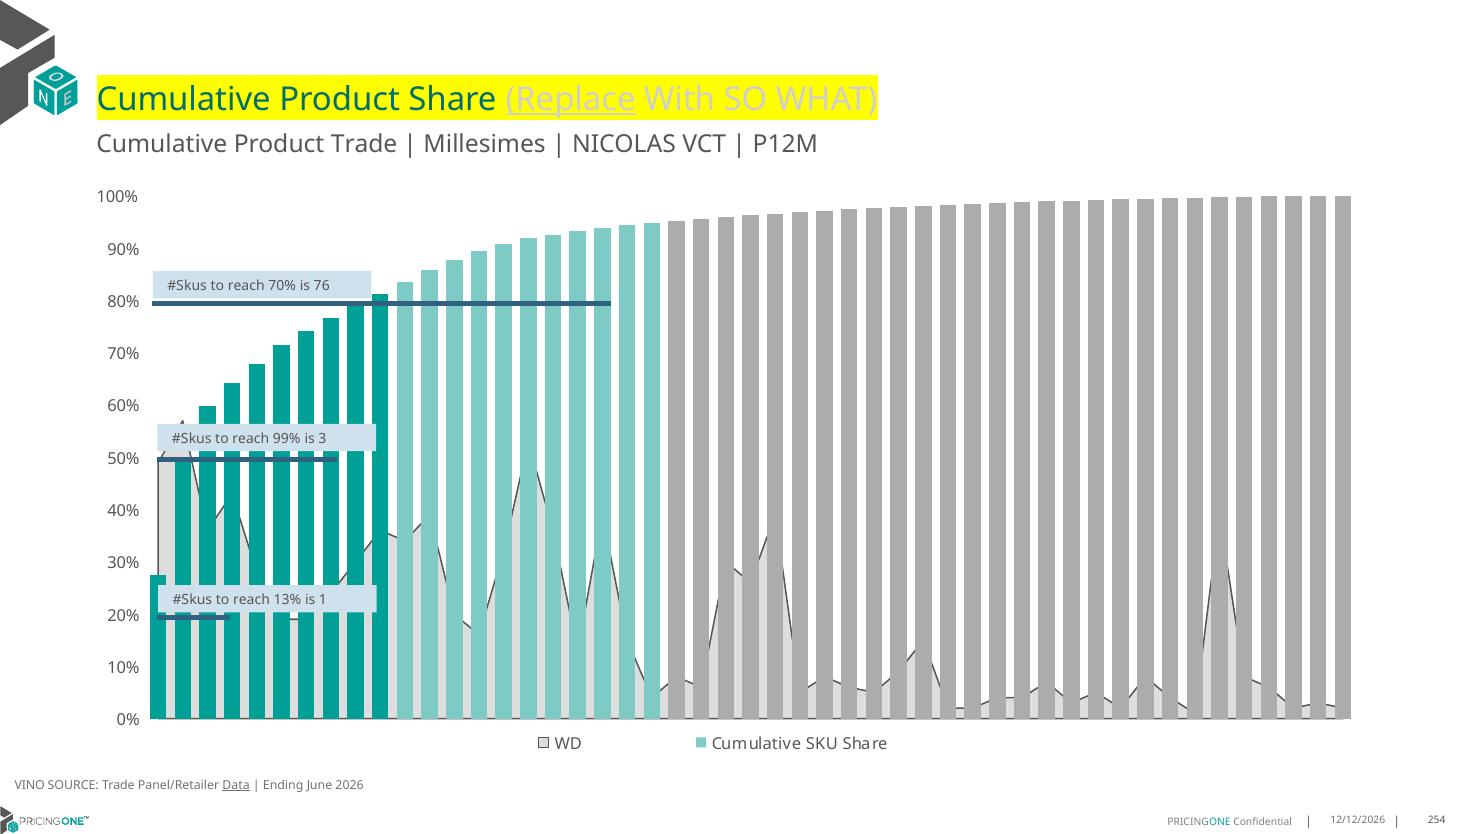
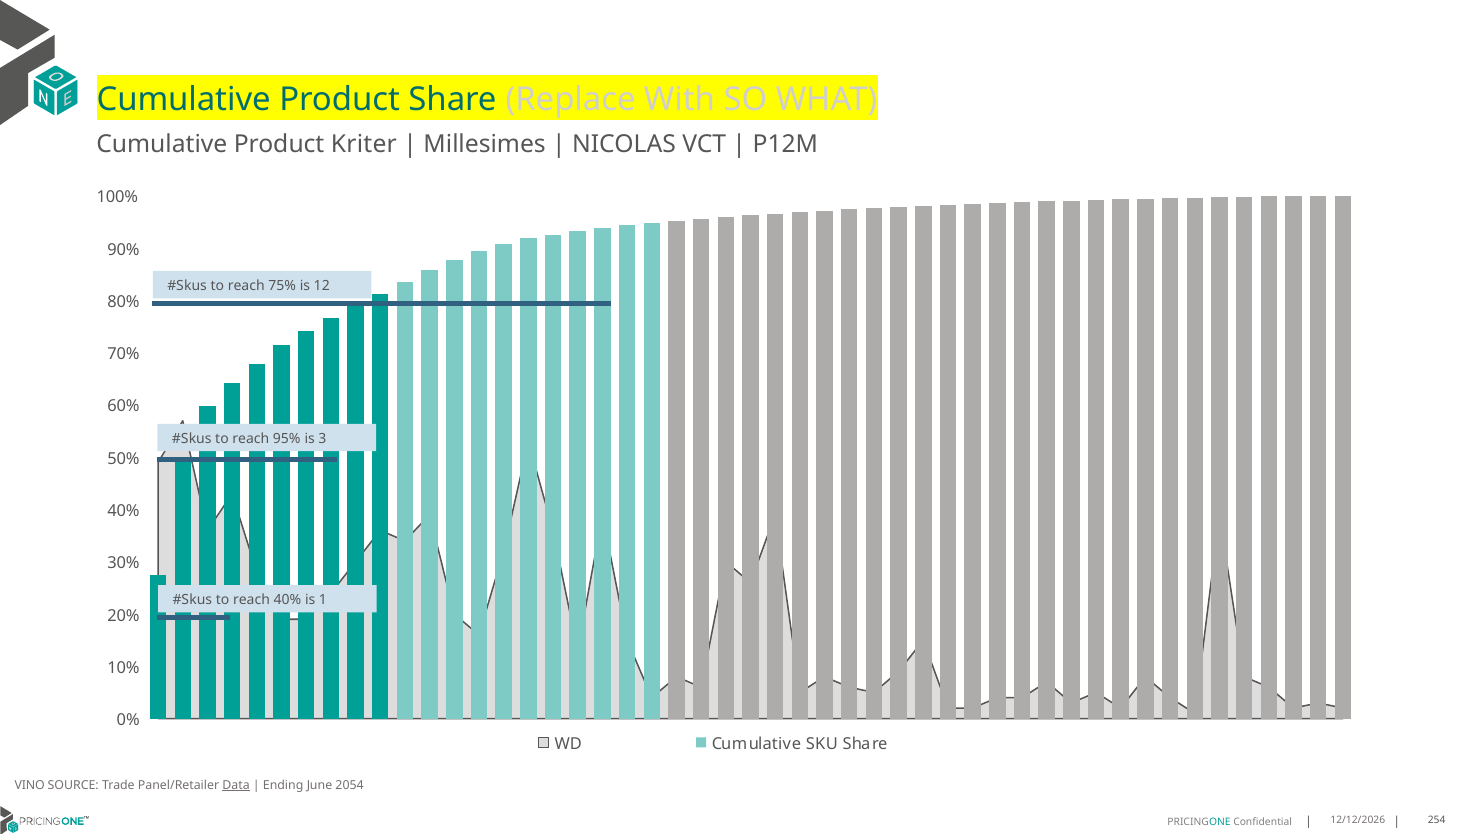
Replace underline: present -> none
Product Trade: Trade -> Kriter
reach 70%: 70% -> 75%
76: 76 -> 12
99%: 99% -> 95%
reach 13%: 13% -> 40%
2026: 2026 -> 2054
